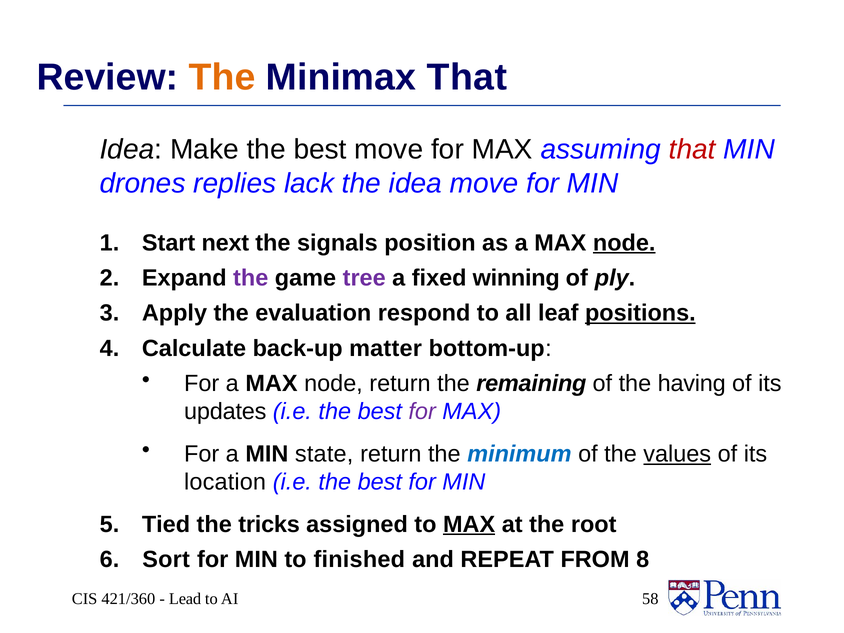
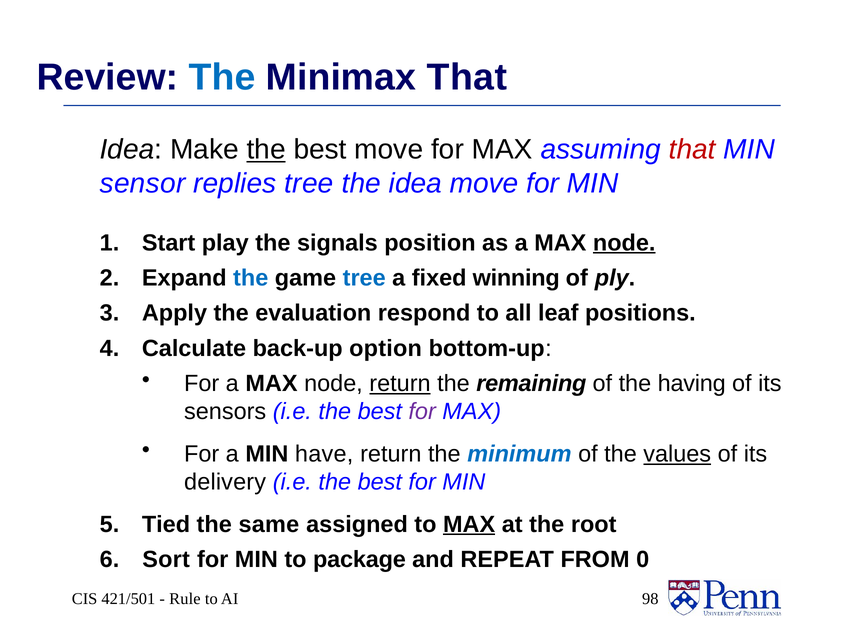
The at (222, 77) colour: orange -> blue
the at (266, 150) underline: none -> present
drones: drones -> sensor
replies lack: lack -> tree
next: next -> play
the at (251, 278) colour: purple -> blue
tree at (364, 278) colour: purple -> blue
positions underline: present -> none
matter: matter -> option
return at (400, 384) underline: none -> present
updates: updates -> sensors
state: state -> have
location: location -> delivery
tricks: tricks -> same
finished: finished -> package
8: 8 -> 0
421/360: 421/360 -> 421/501
Lead: Lead -> Rule
58: 58 -> 98
